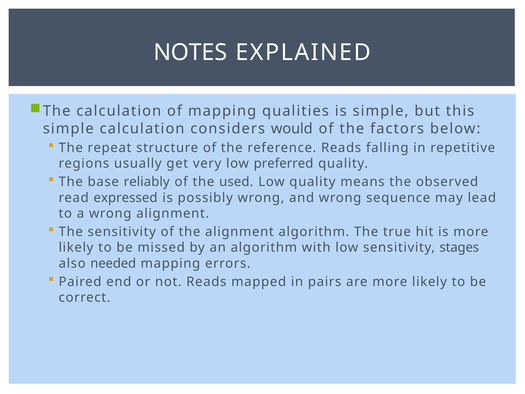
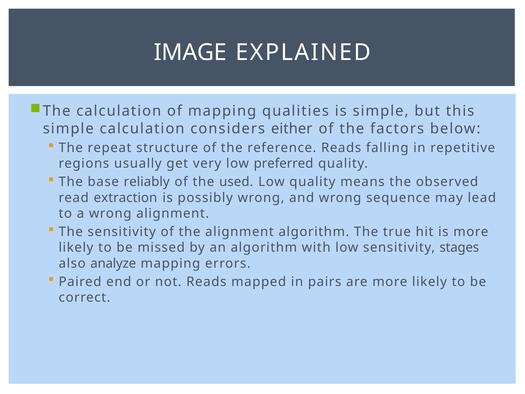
NOTES: NOTES -> IMAGE
would: would -> either
expressed: expressed -> extraction
needed: needed -> analyze
